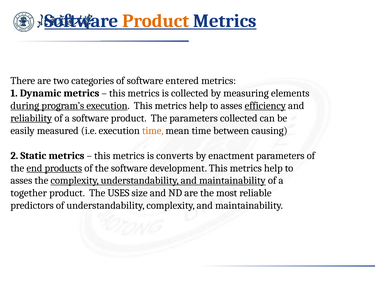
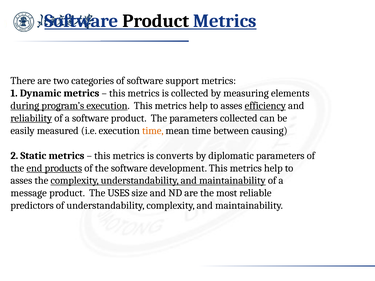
Product at (156, 21) colour: orange -> black
entered: entered -> support
enactment: enactment -> diplomatic
together: together -> message
